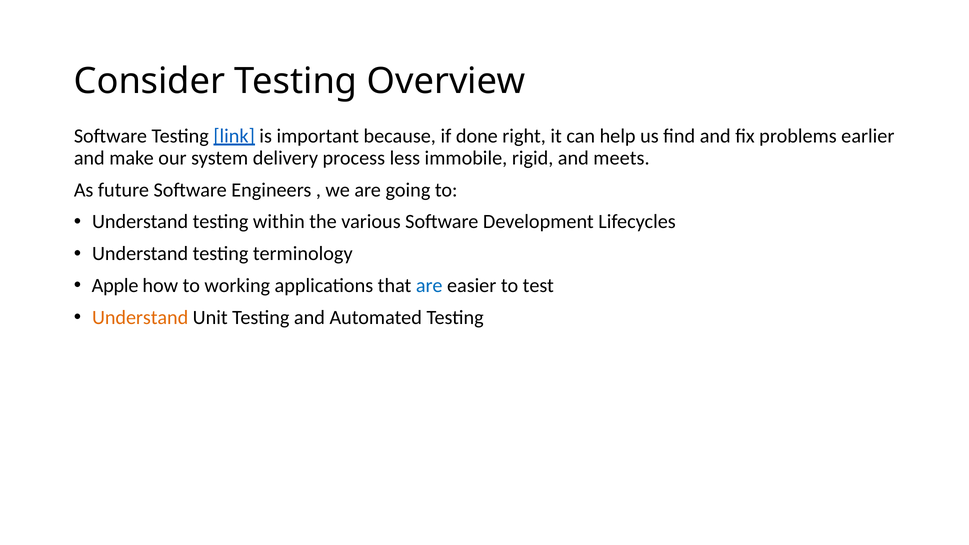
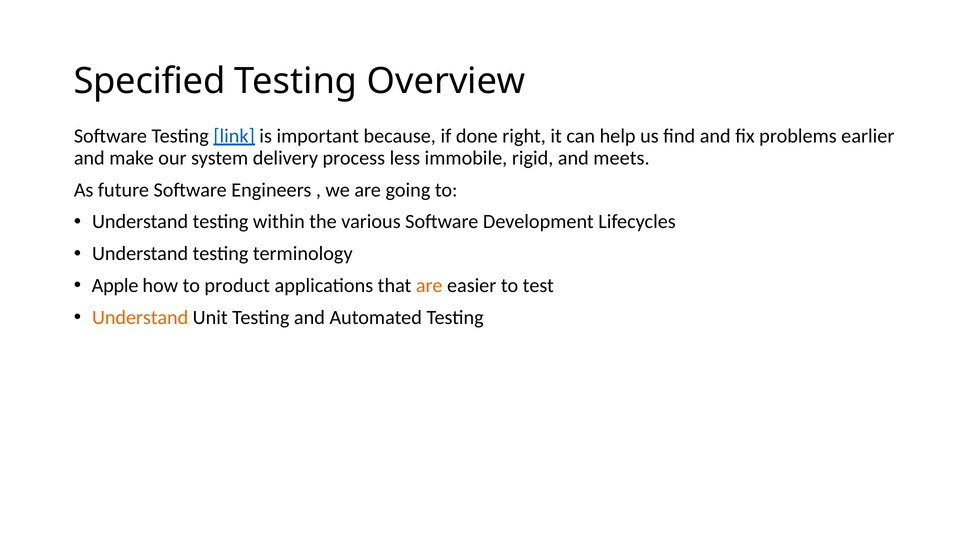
Consider: Consider -> Specified
working: working -> product
are at (429, 286) colour: blue -> orange
